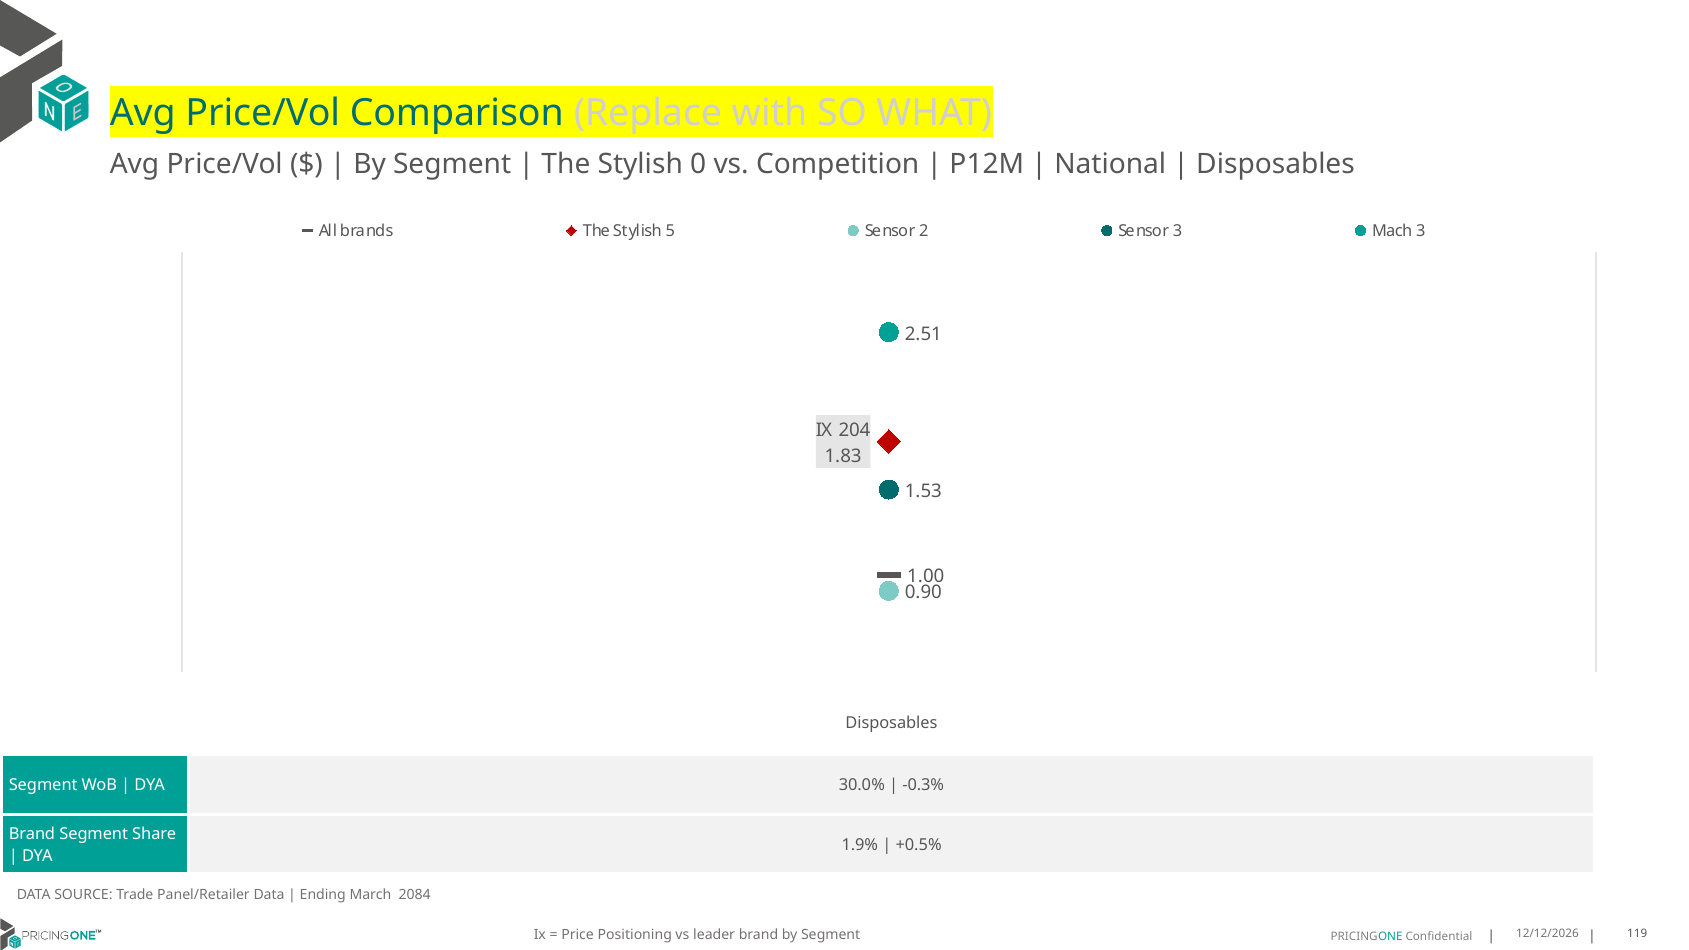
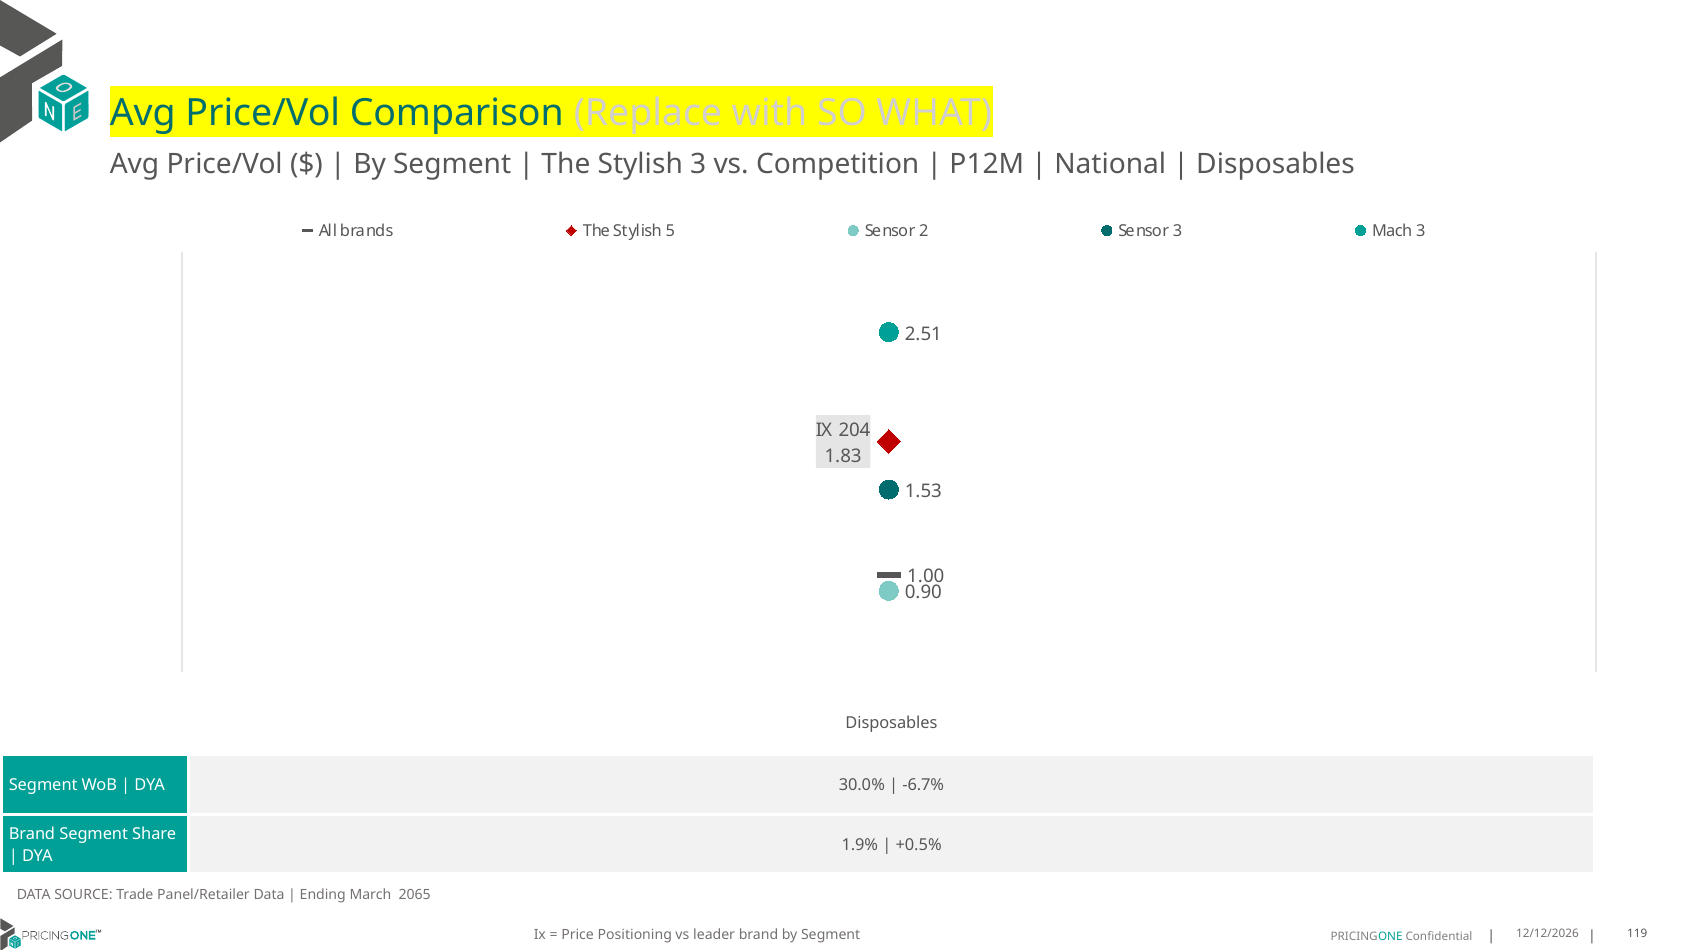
Stylish 0: 0 -> 3
-0.3%: -0.3% -> -6.7%
2084: 2084 -> 2065
